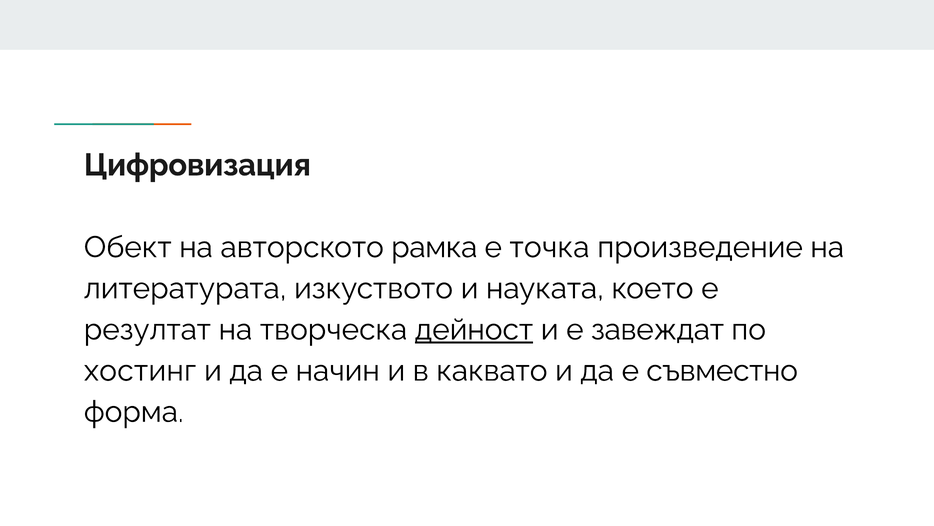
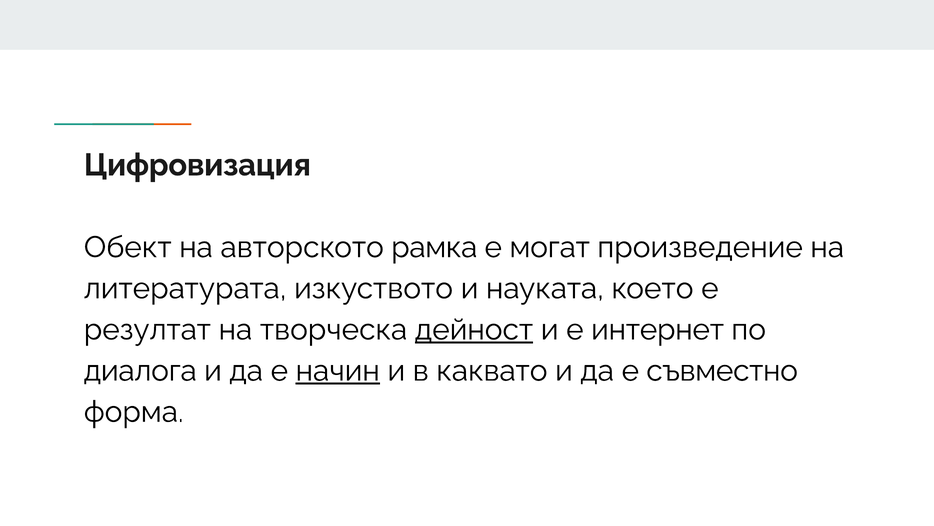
точка: точка -> могат
завеждат: завеждат -> интернет
хостинг: хостинг -> диалога
начин underline: none -> present
